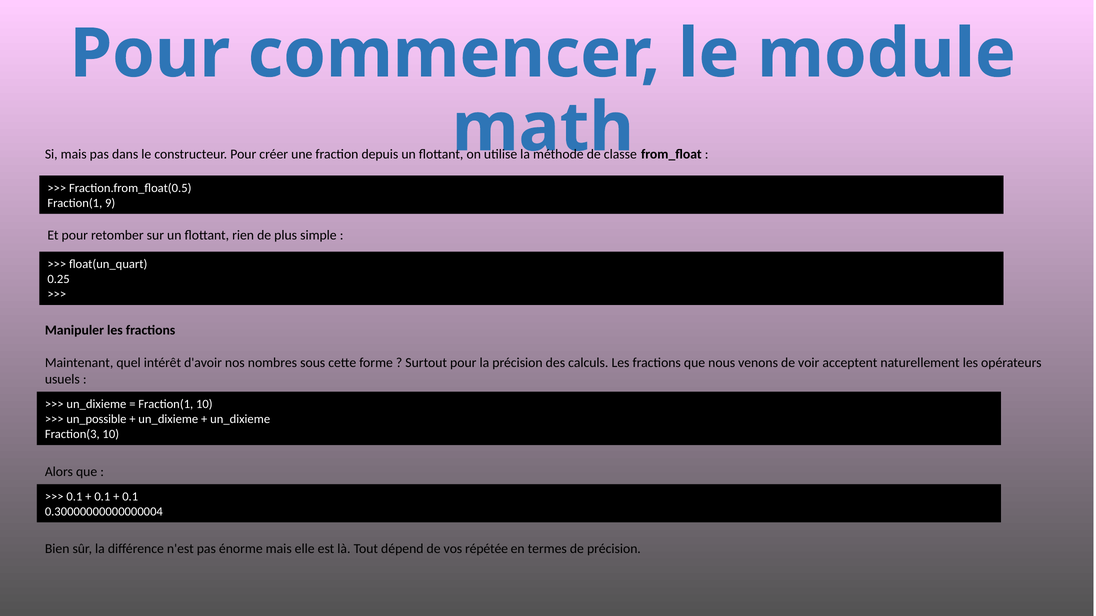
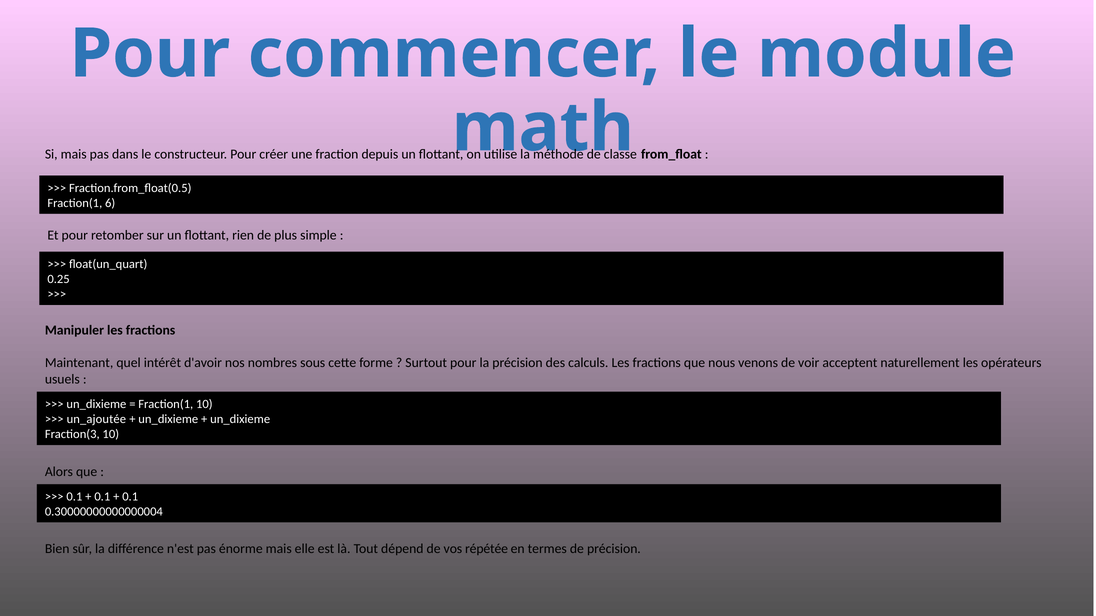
9: 9 -> 6
un_possible: un_possible -> un_ajoutée
